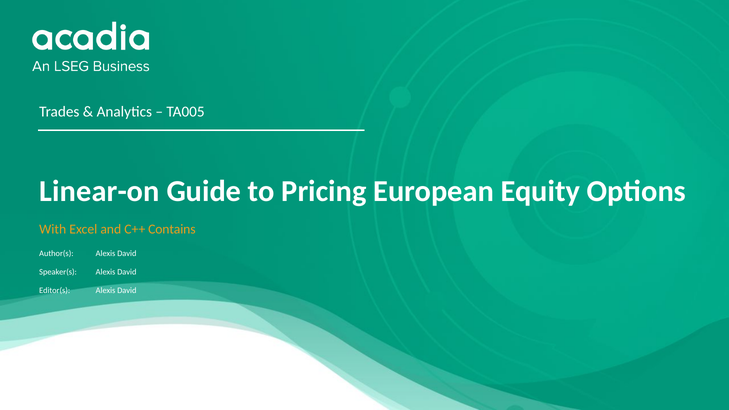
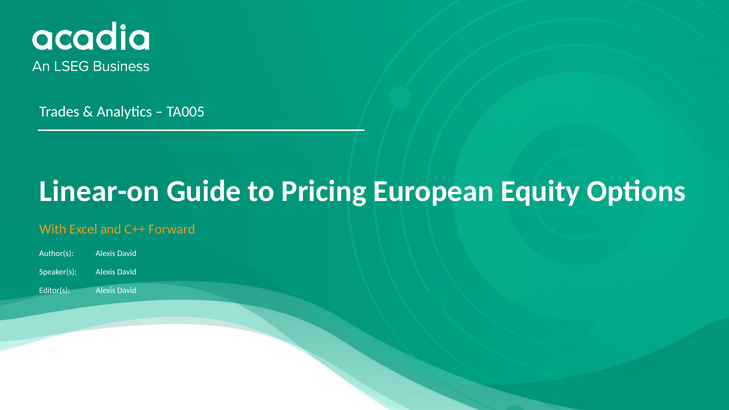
Contains: Contains -> Forward
